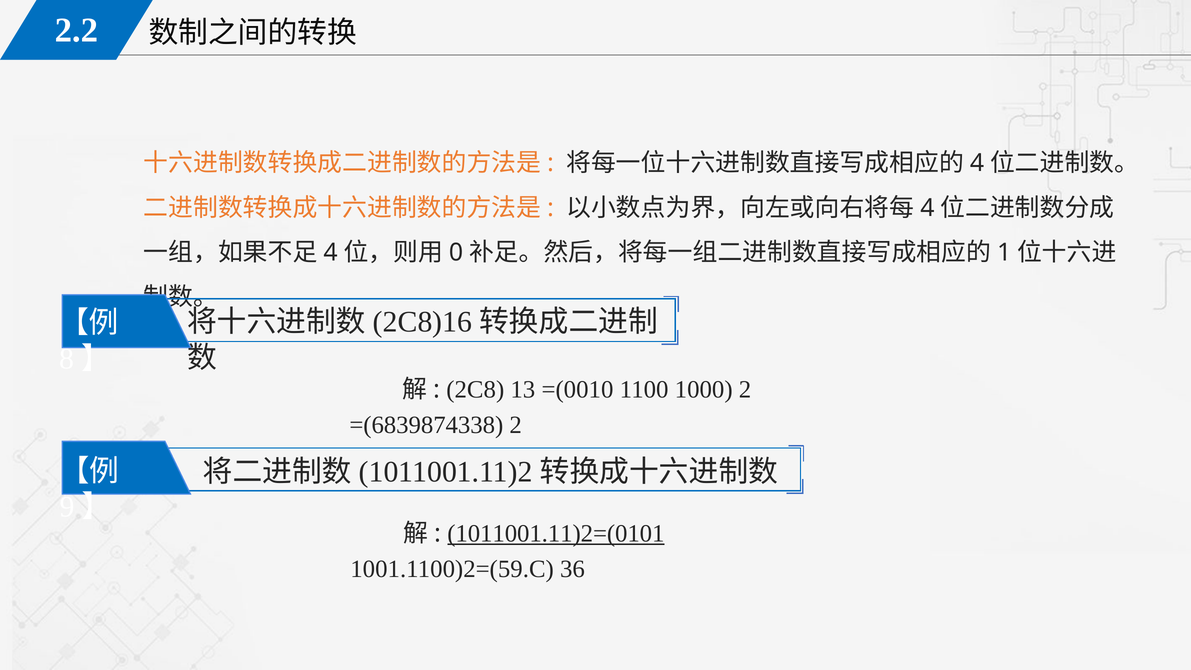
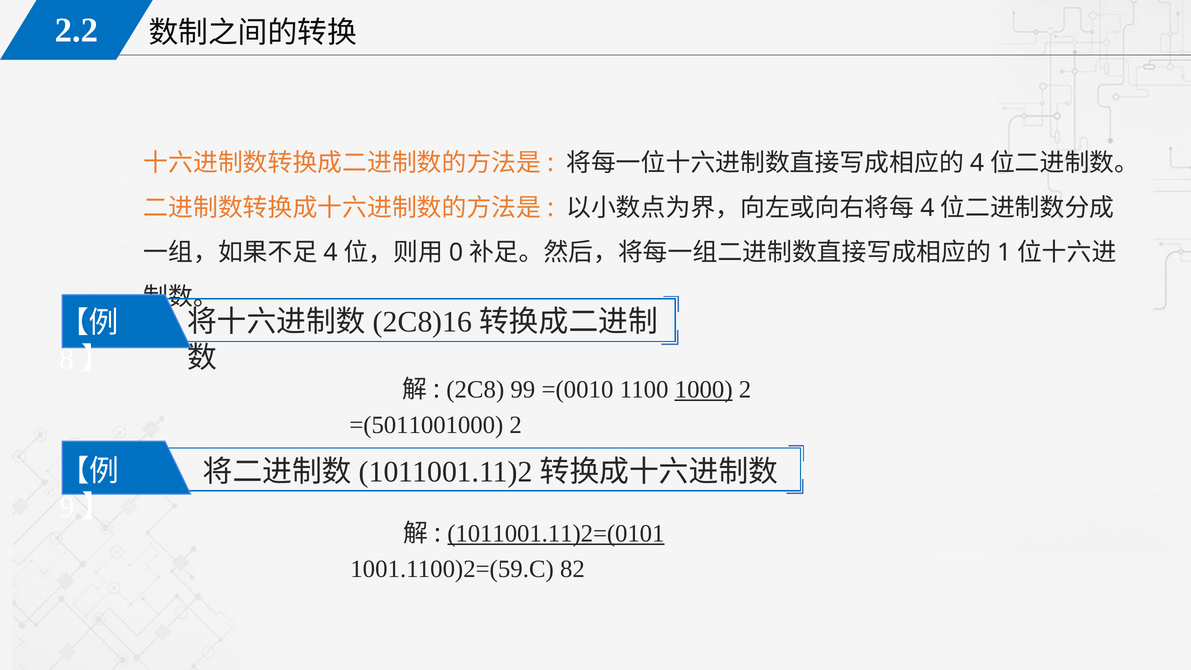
13: 13 -> 99
1000 underline: none -> present
=(6839874338: =(6839874338 -> =(5011001000
36: 36 -> 82
